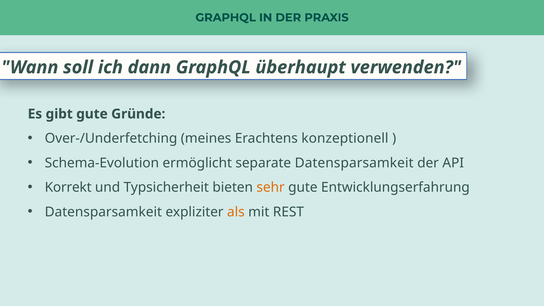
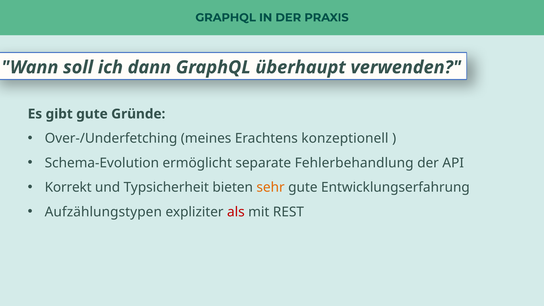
separate Datensparsamkeit: Datensparsamkeit -> Fehlerbehandlung
Datensparsamkeit at (103, 212): Datensparsamkeit -> Aufzählungstypen
als colour: orange -> red
